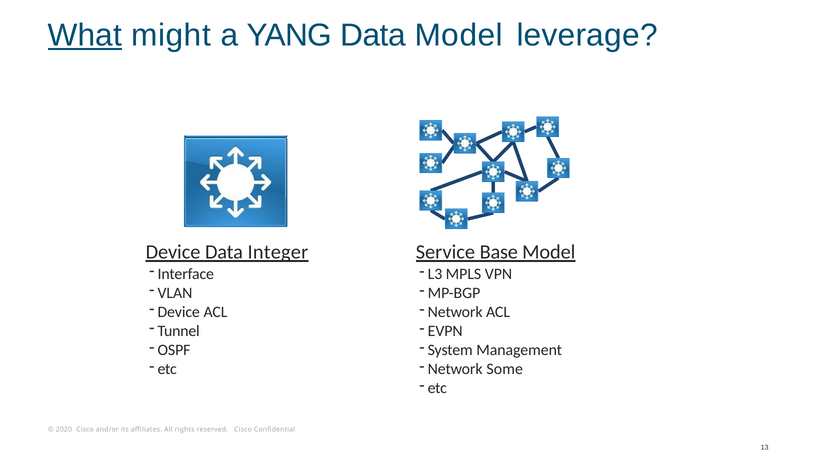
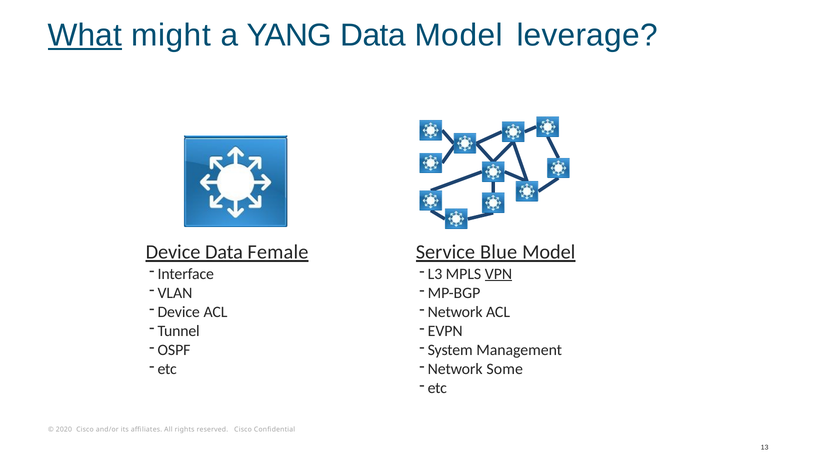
Integer: Integer -> Female
Base: Base -> Blue
VPN underline: none -> present
